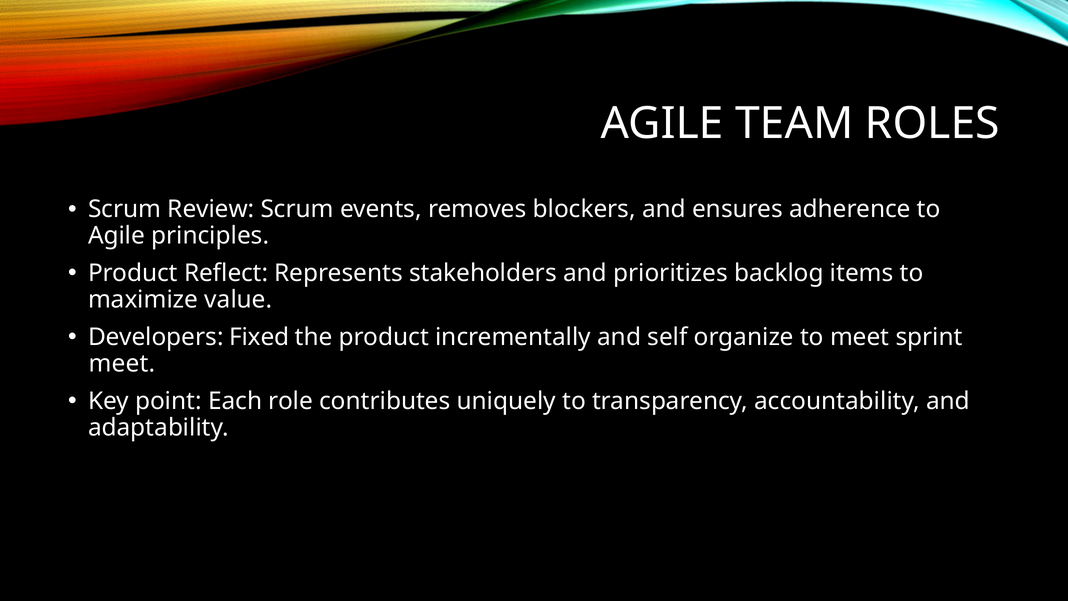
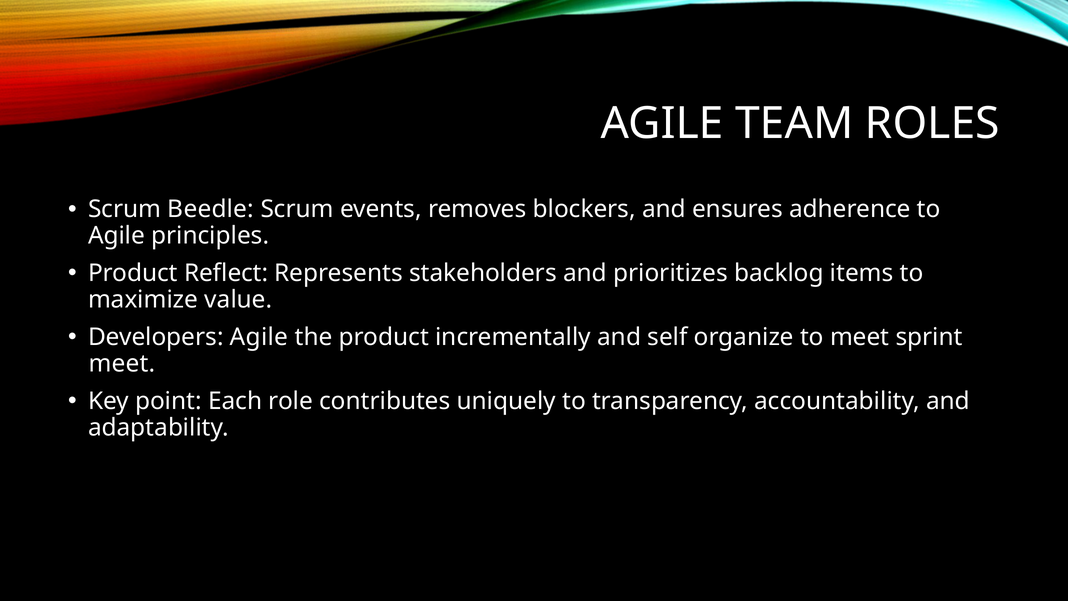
Review: Review -> Beedle
Developers Fixed: Fixed -> Agile
